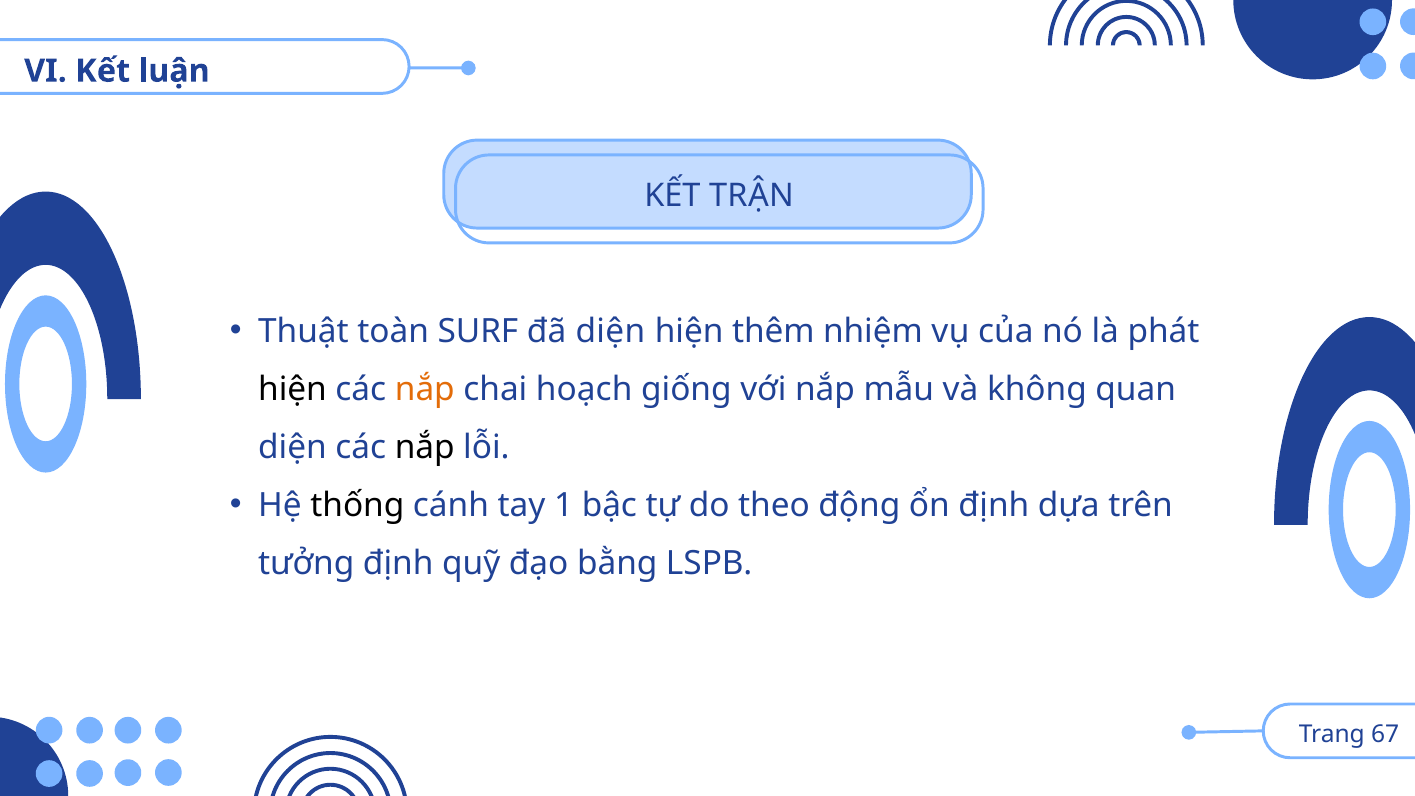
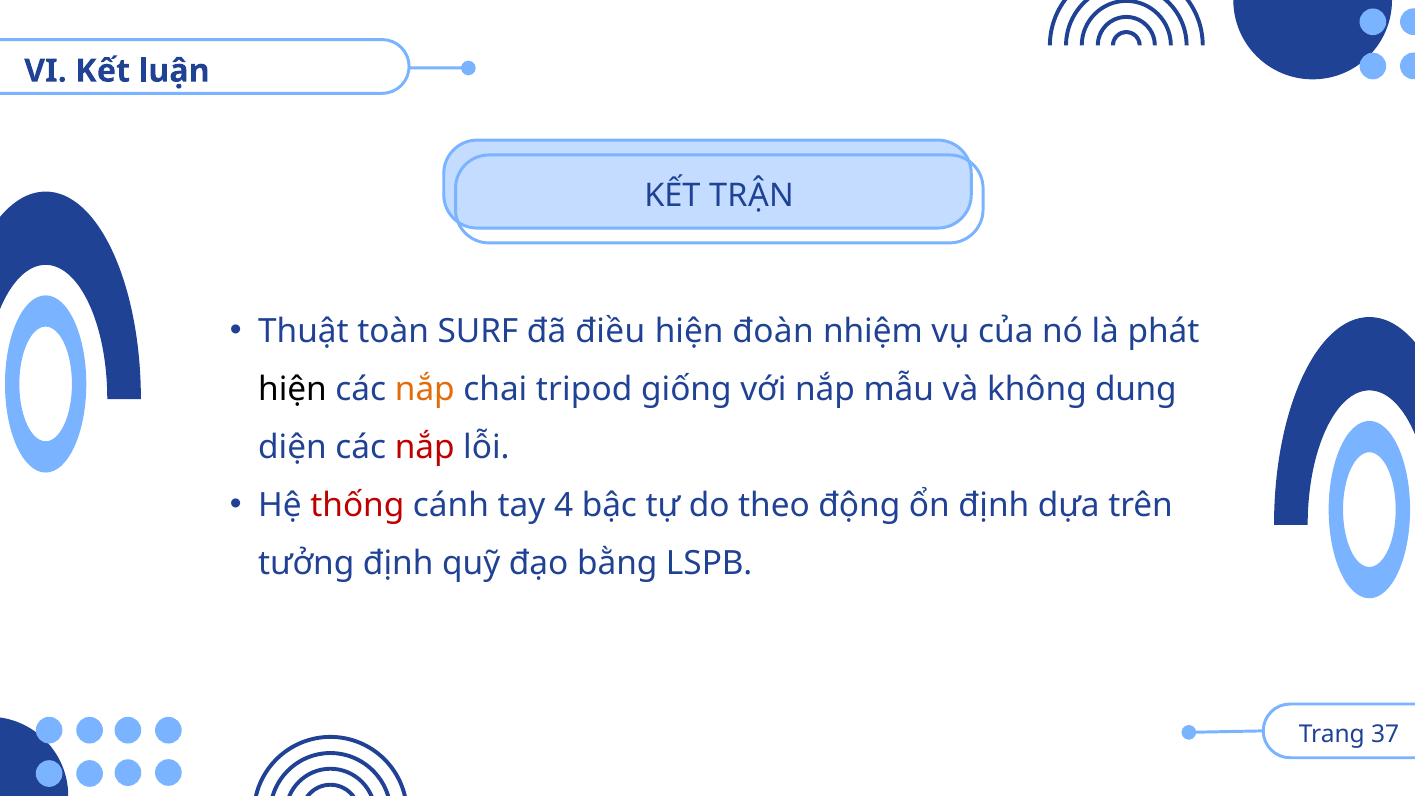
đã diện: diện -> điều
thêm: thêm -> đoàn
hoạch: hoạch -> tripod
quan: quan -> dung
nắp at (425, 447) colour: black -> red
thống colour: black -> red
1: 1 -> 4
67: 67 -> 37
